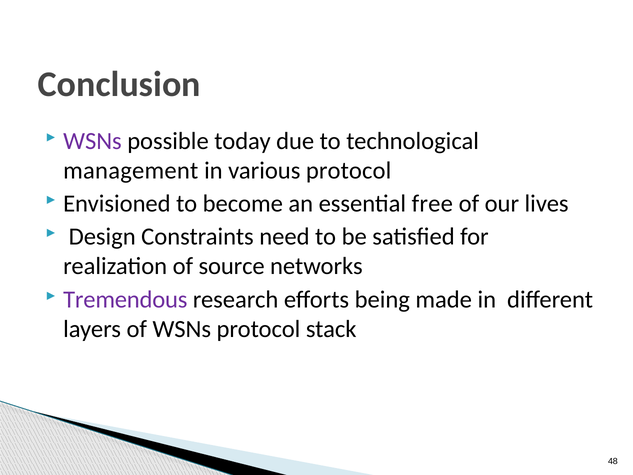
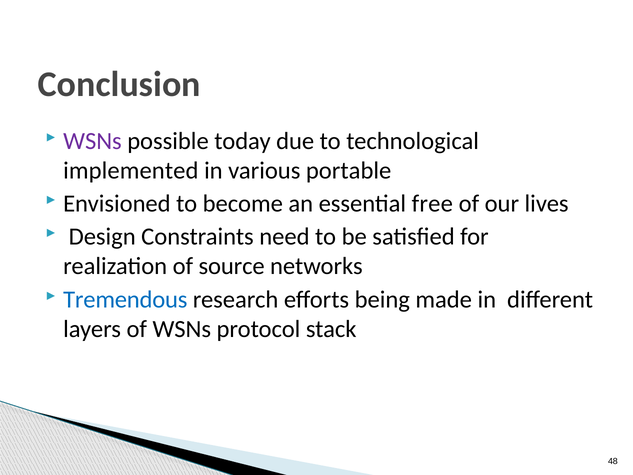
management: management -> implemented
various protocol: protocol -> portable
Tremendous colour: purple -> blue
